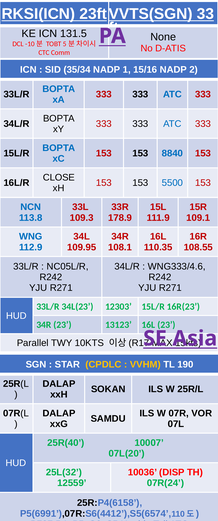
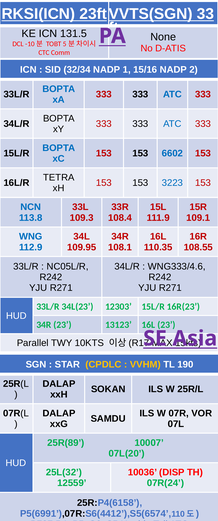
35/34: 35/34 -> 32/34
8840: 8840 -> 6602
CLOSE: CLOSE -> TETRA
5500: 5500 -> 3223
178.9: 178.9 -> 108.4
25R(40: 25R(40 -> 25R(89
